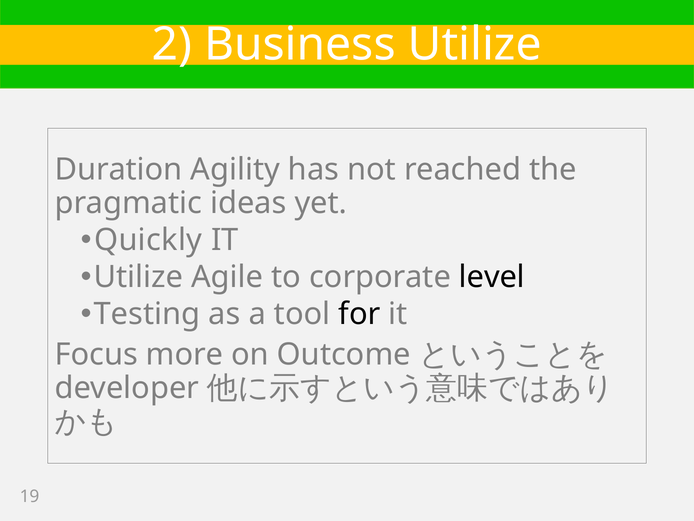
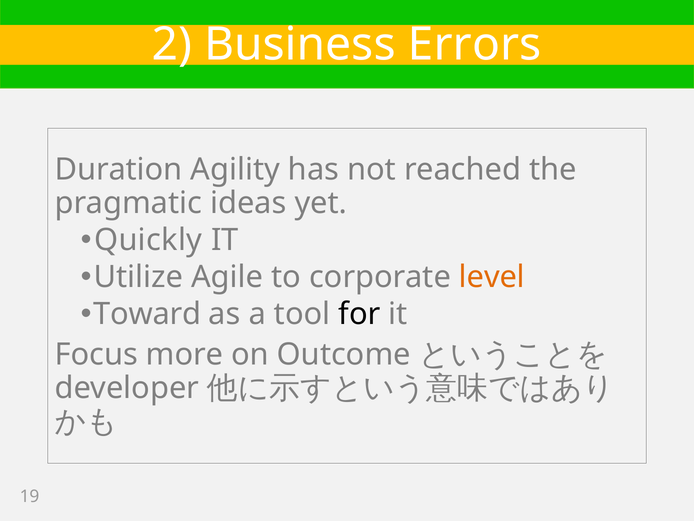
Business Utilize: Utilize -> Errors
level colour: black -> orange
Testing: Testing -> Toward
